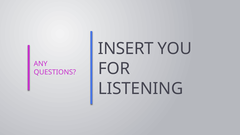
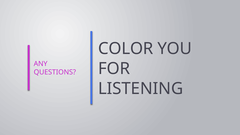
INSERT: INSERT -> COLOR
